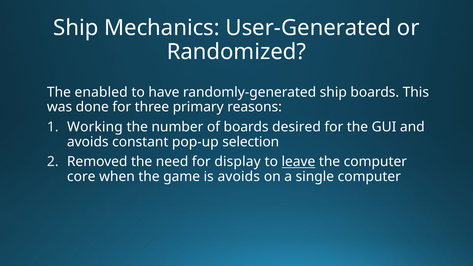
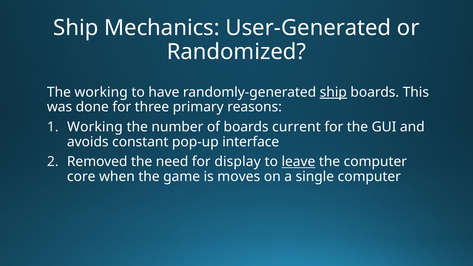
The enabled: enabled -> working
ship at (333, 92) underline: none -> present
desired: desired -> current
selection: selection -> interface
is avoids: avoids -> moves
